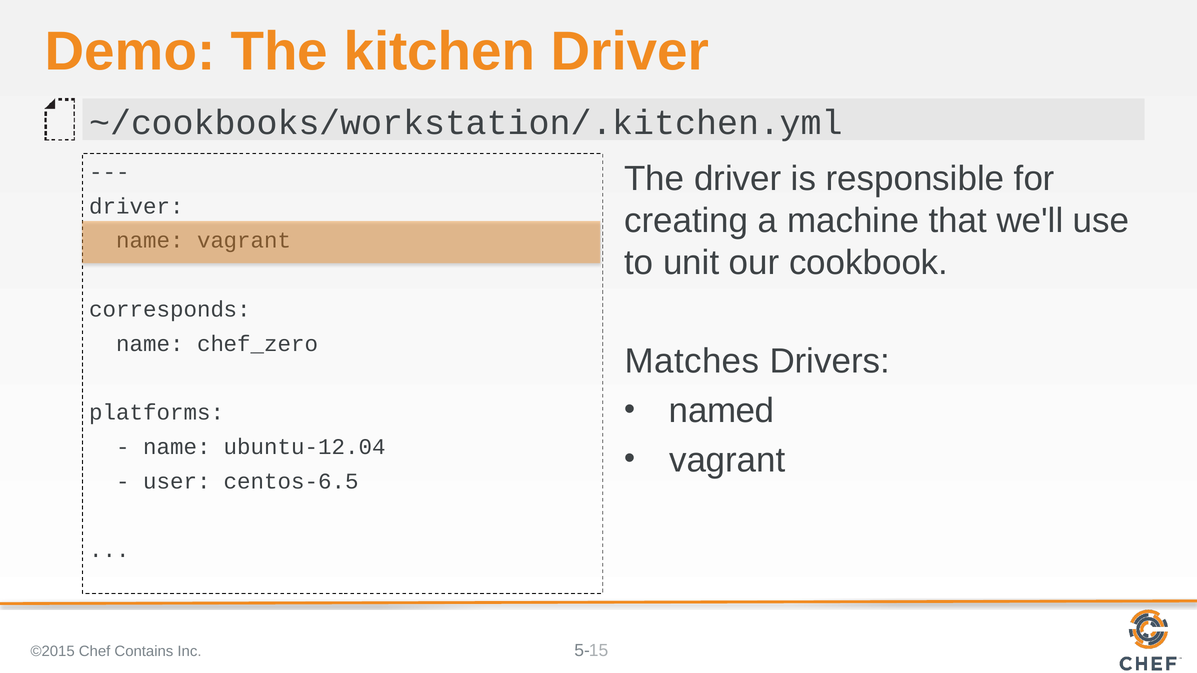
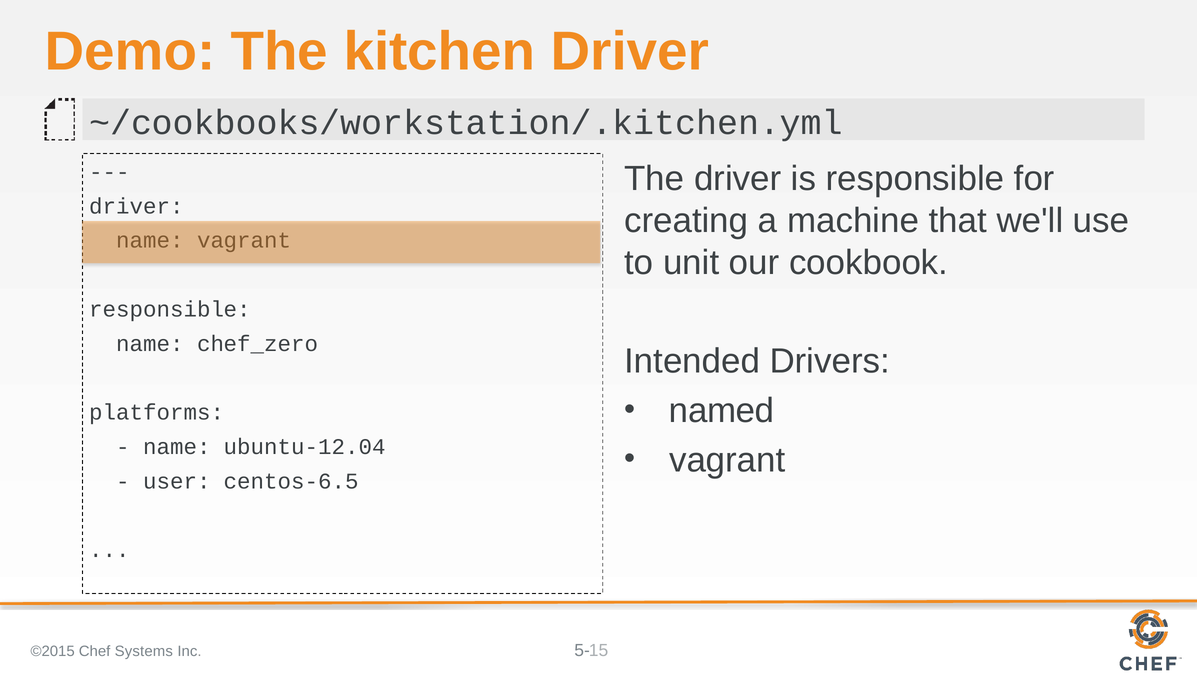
corresponds at (170, 309): corresponds -> responsible
Matches: Matches -> Intended
Contains: Contains -> Systems
